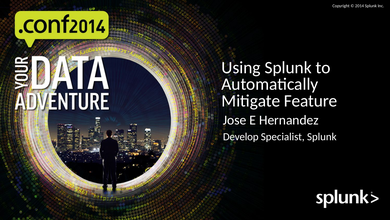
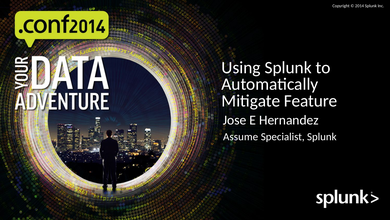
Develop: Develop -> Assume
